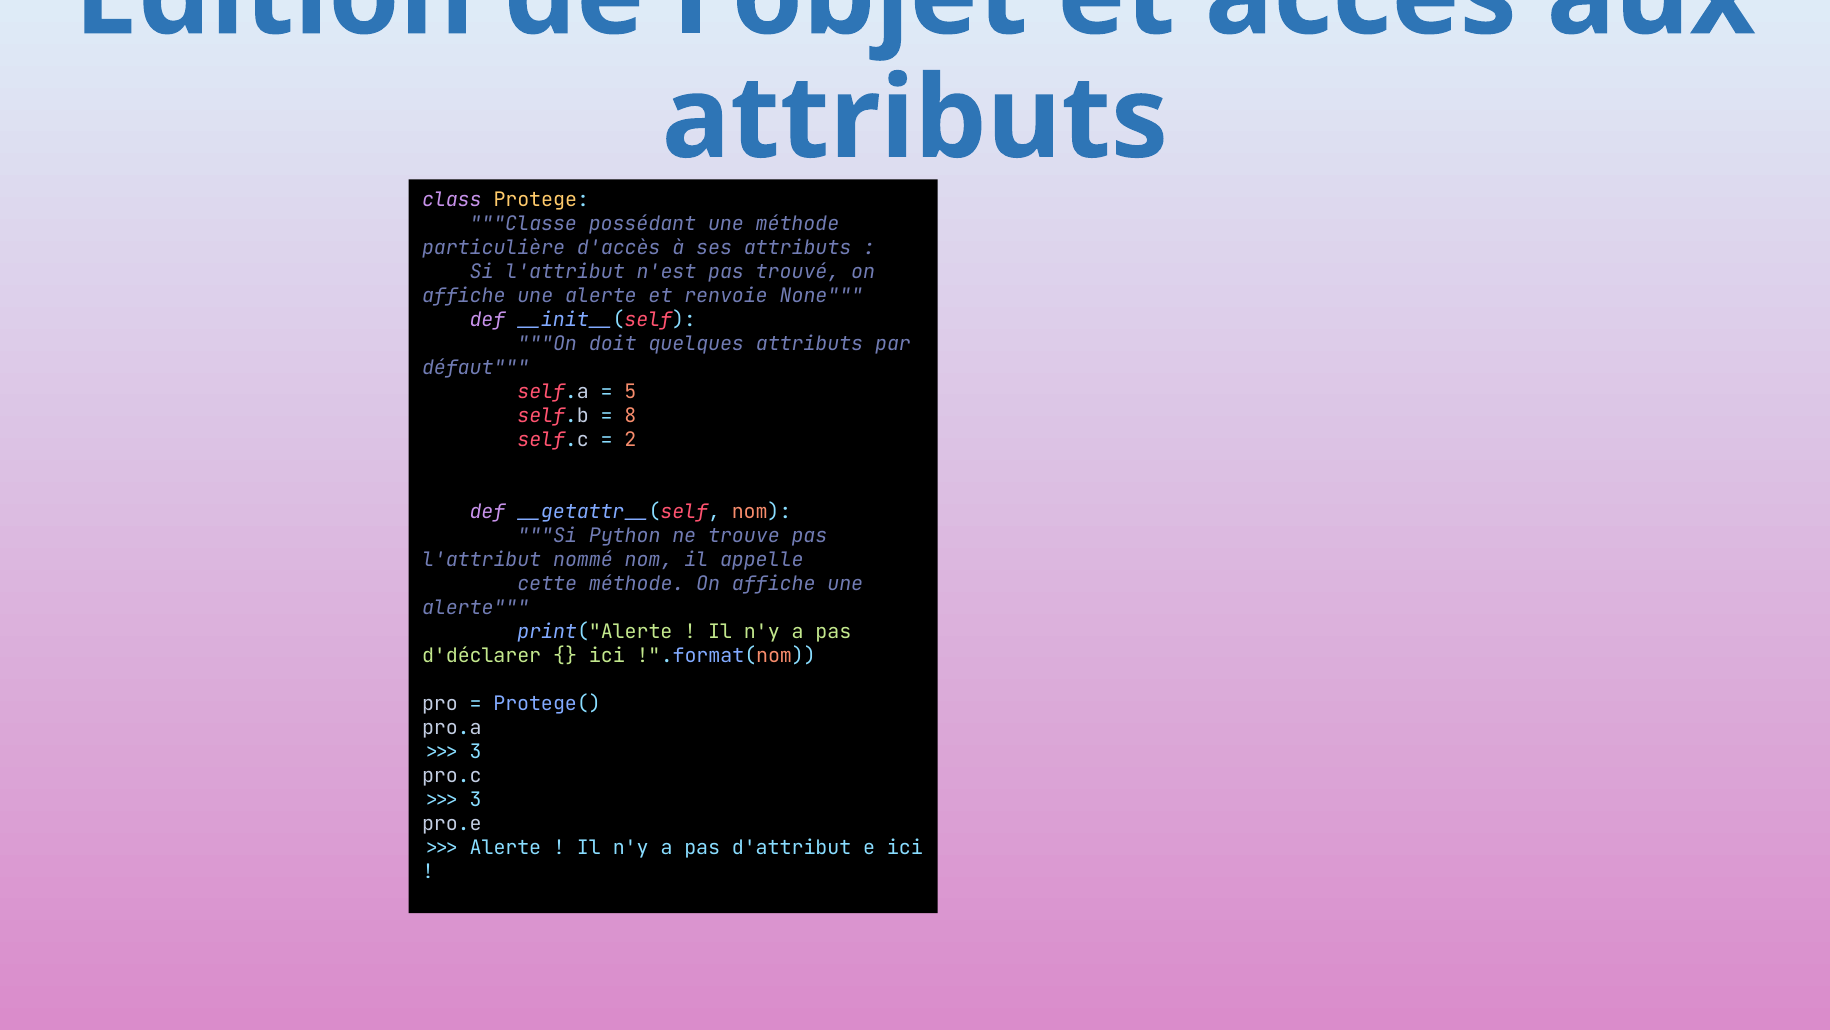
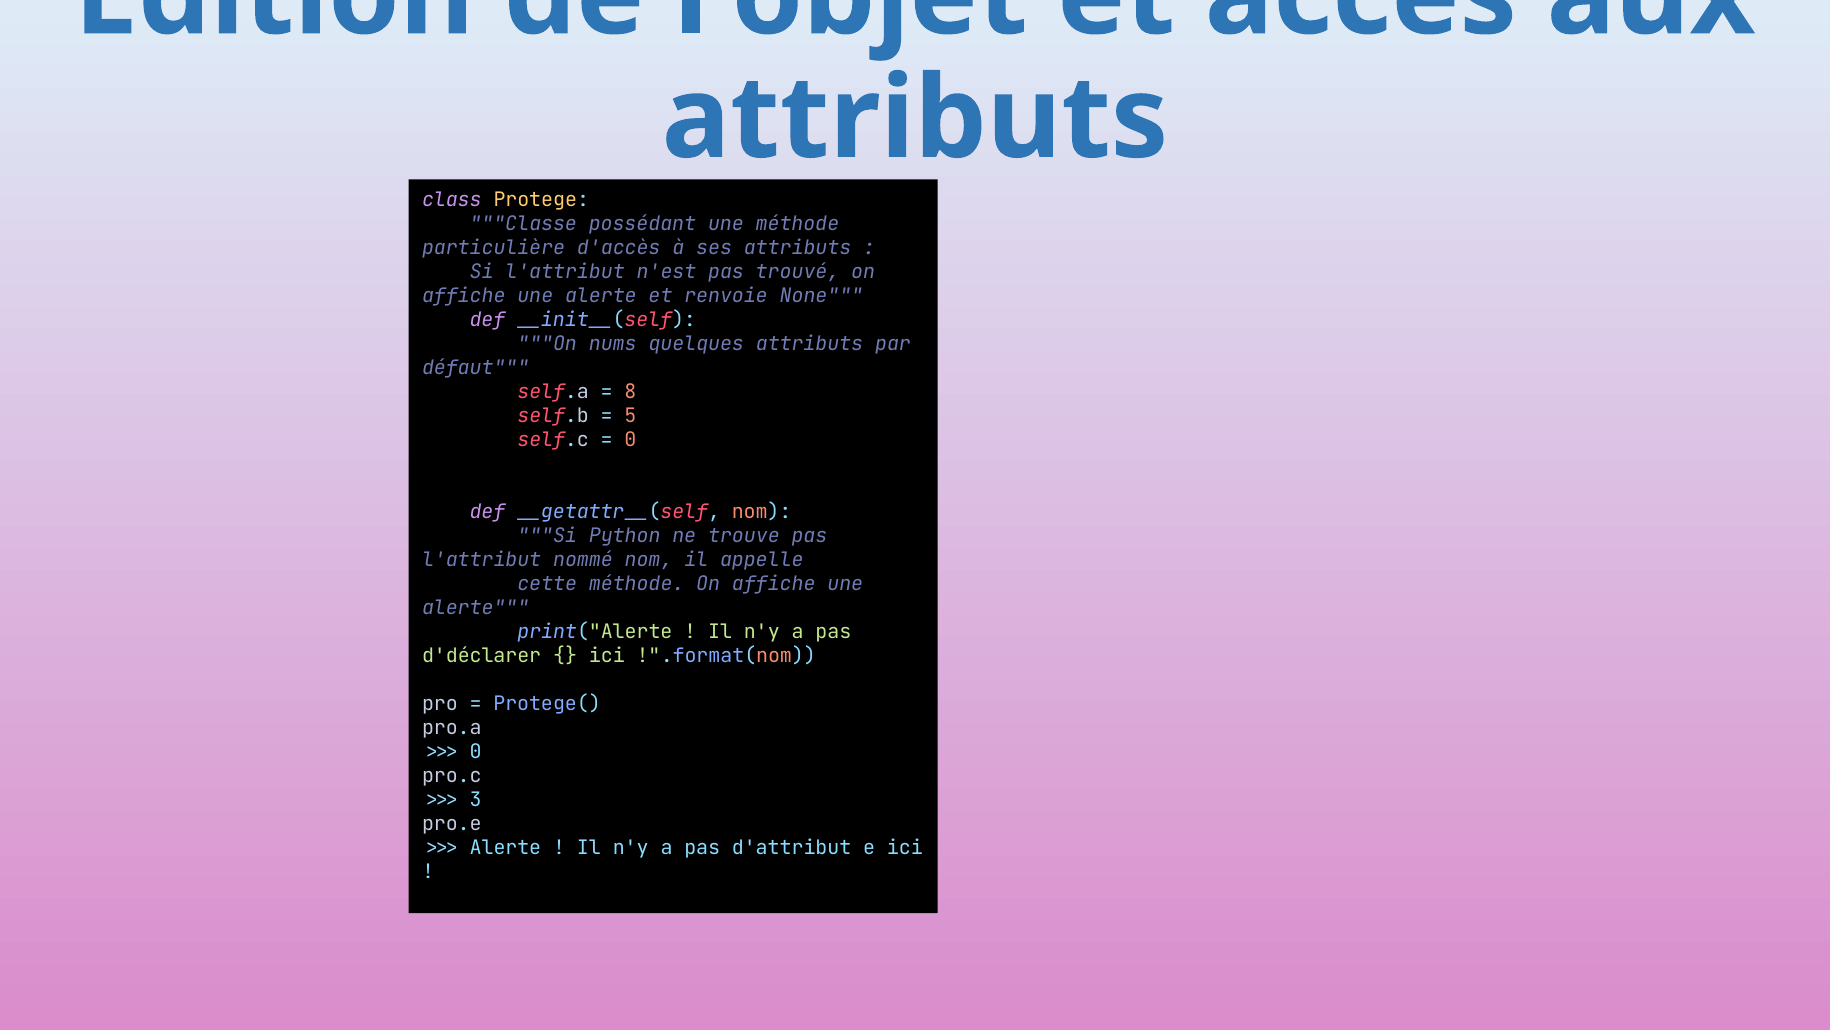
doit: doit -> nums
5: 5 -> 8
8: 8 -> 5
2 at (630, 439): 2 -> 0
3 at (476, 751): 3 -> 0
